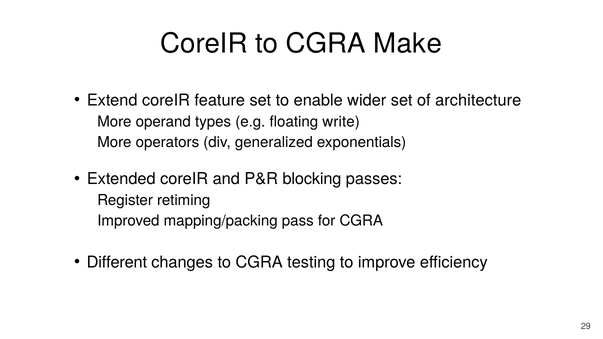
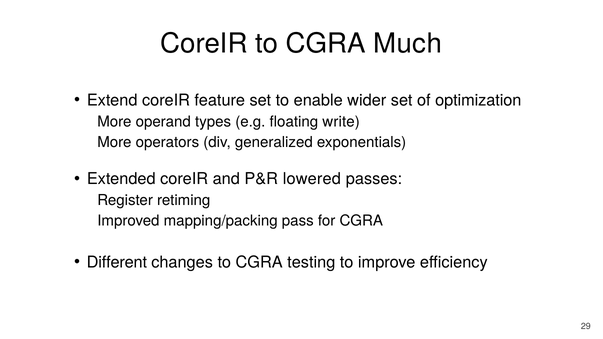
Make: Make -> Much
architecture: architecture -> optimization
blocking: blocking -> lowered
